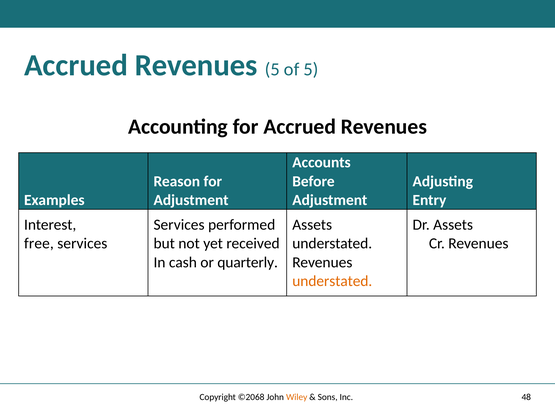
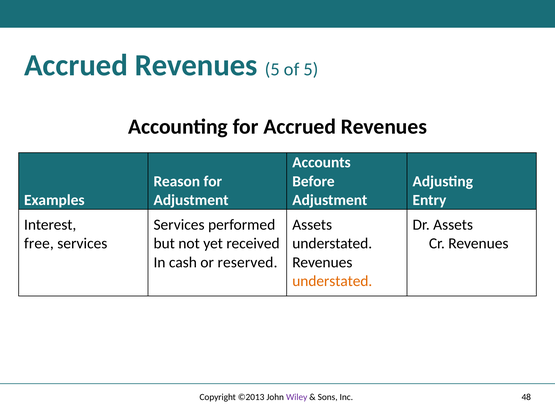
quarterly: quarterly -> reserved
©2068: ©2068 -> ©2013
Wiley colour: orange -> purple
